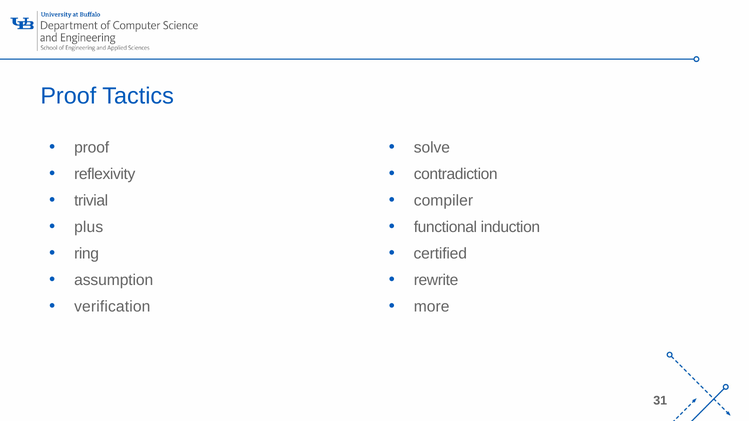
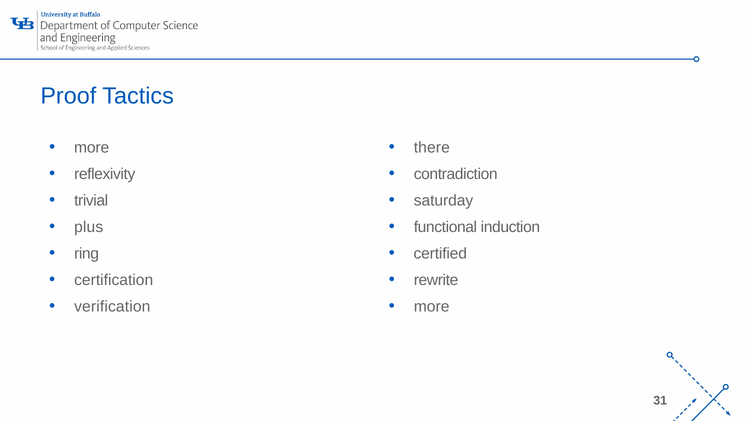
solve: solve -> there
proof at (92, 148): proof -> more
compiler: compiler -> saturday
assumption: assumption -> certification
